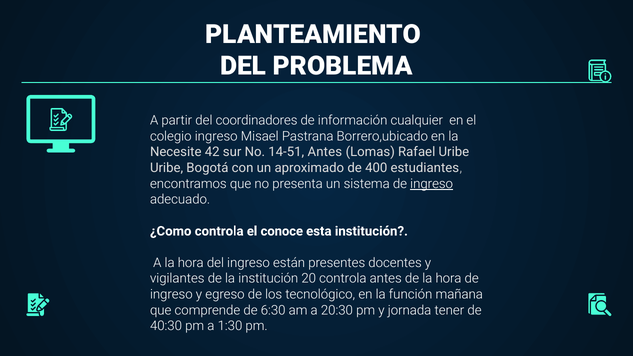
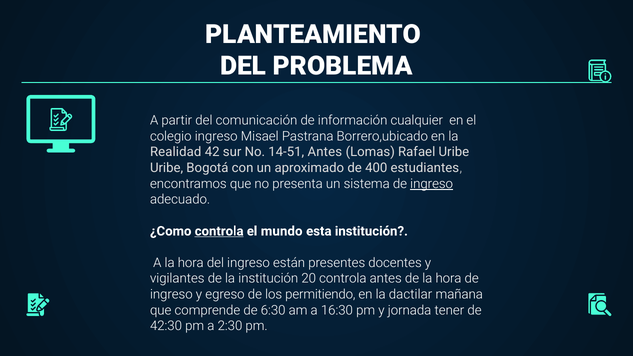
coordinadores: coordinadores -> comunicación
Necesite: Necesite -> Realidad
controla at (219, 231) underline: none -> present
conoce: conoce -> mundo
tecnológico: tecnológico -> permitiendo
función: función -> dactilar
20:30: 20:30 -> 16:30
40:30: 40:30 -> 42:30
1:30: 1:30 -> 2:30
